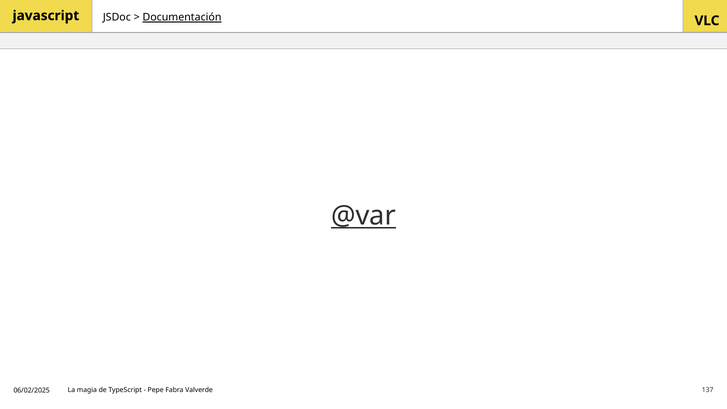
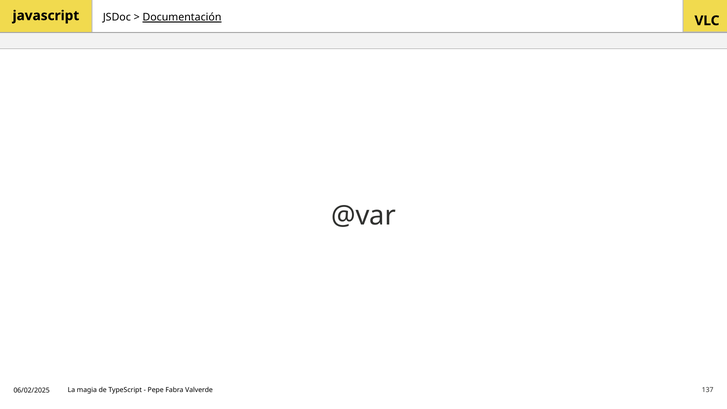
@var underline: present -> none
